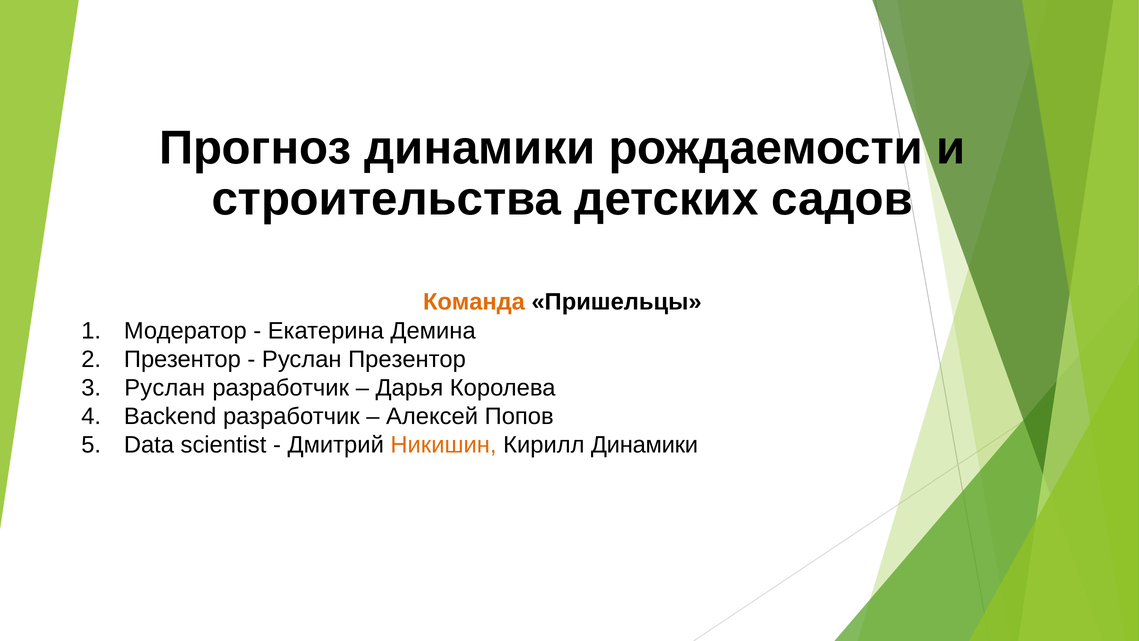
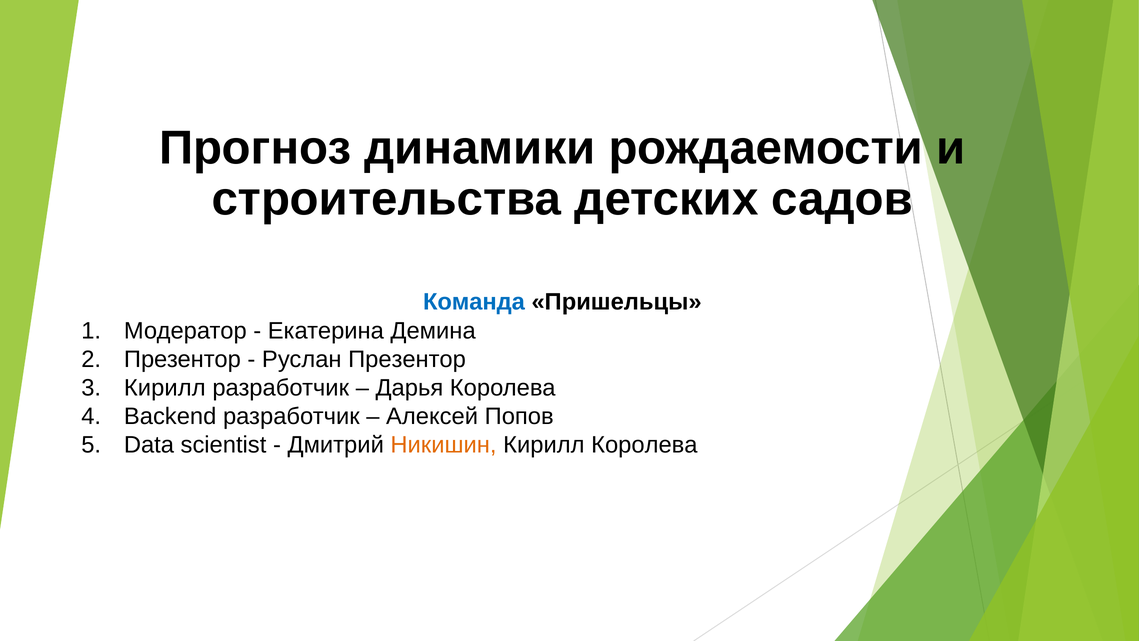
Команда colour: orange -> blue
Руслан at (165, 388): Руслан -> Кирилл
Кирилл Динамики: Динамики -> Королева
